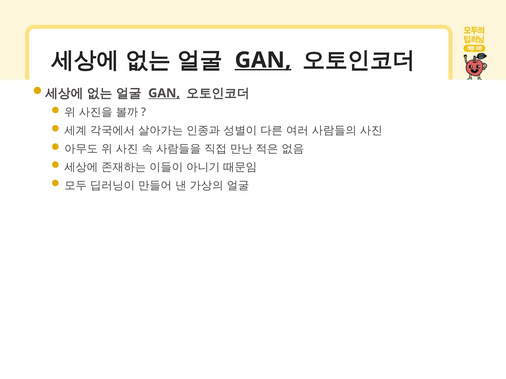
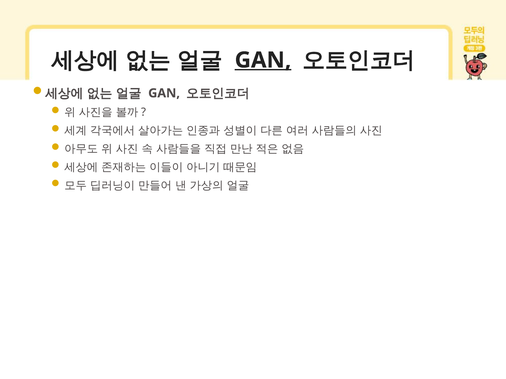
GAN at (164, 93) underline: present -> none
